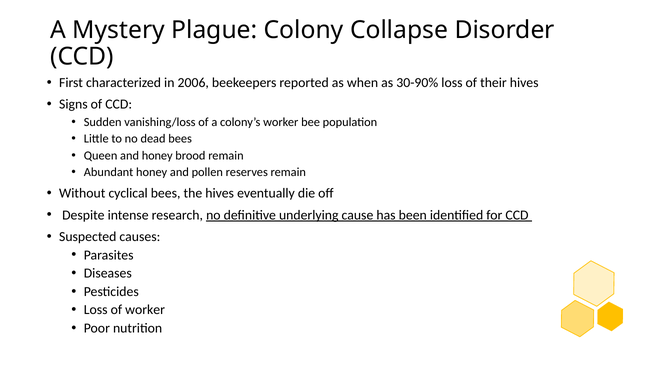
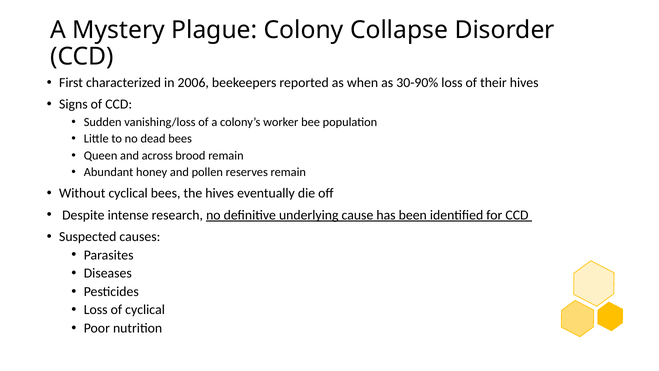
and honey: honey -> across
of worker: worker -> cyclical
